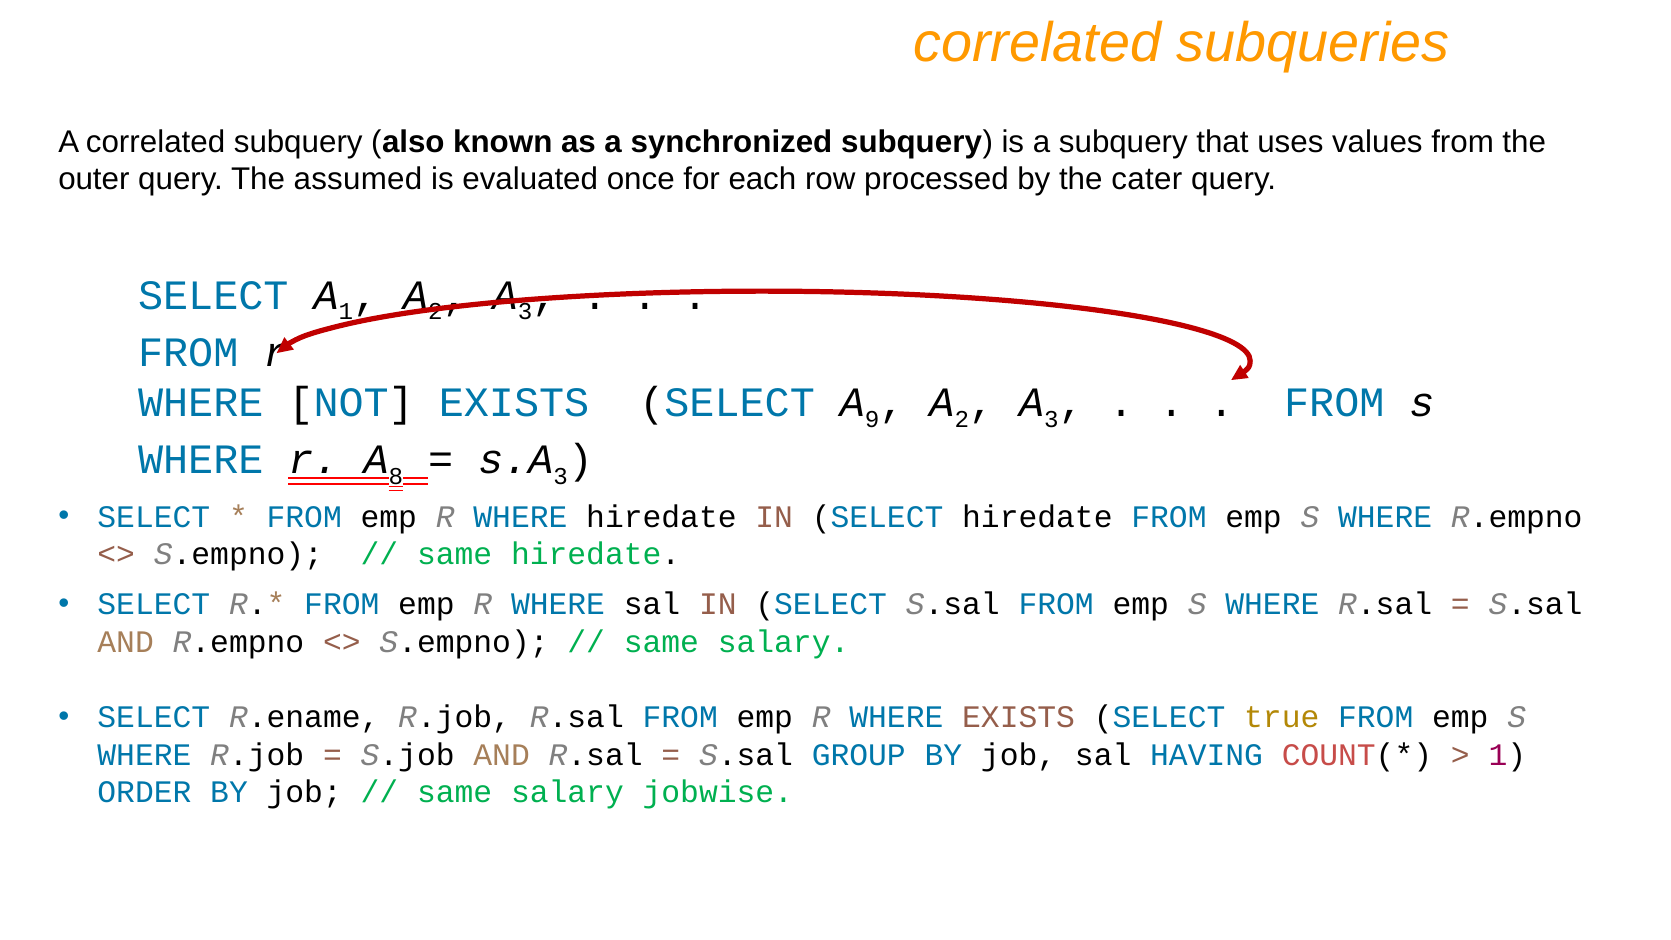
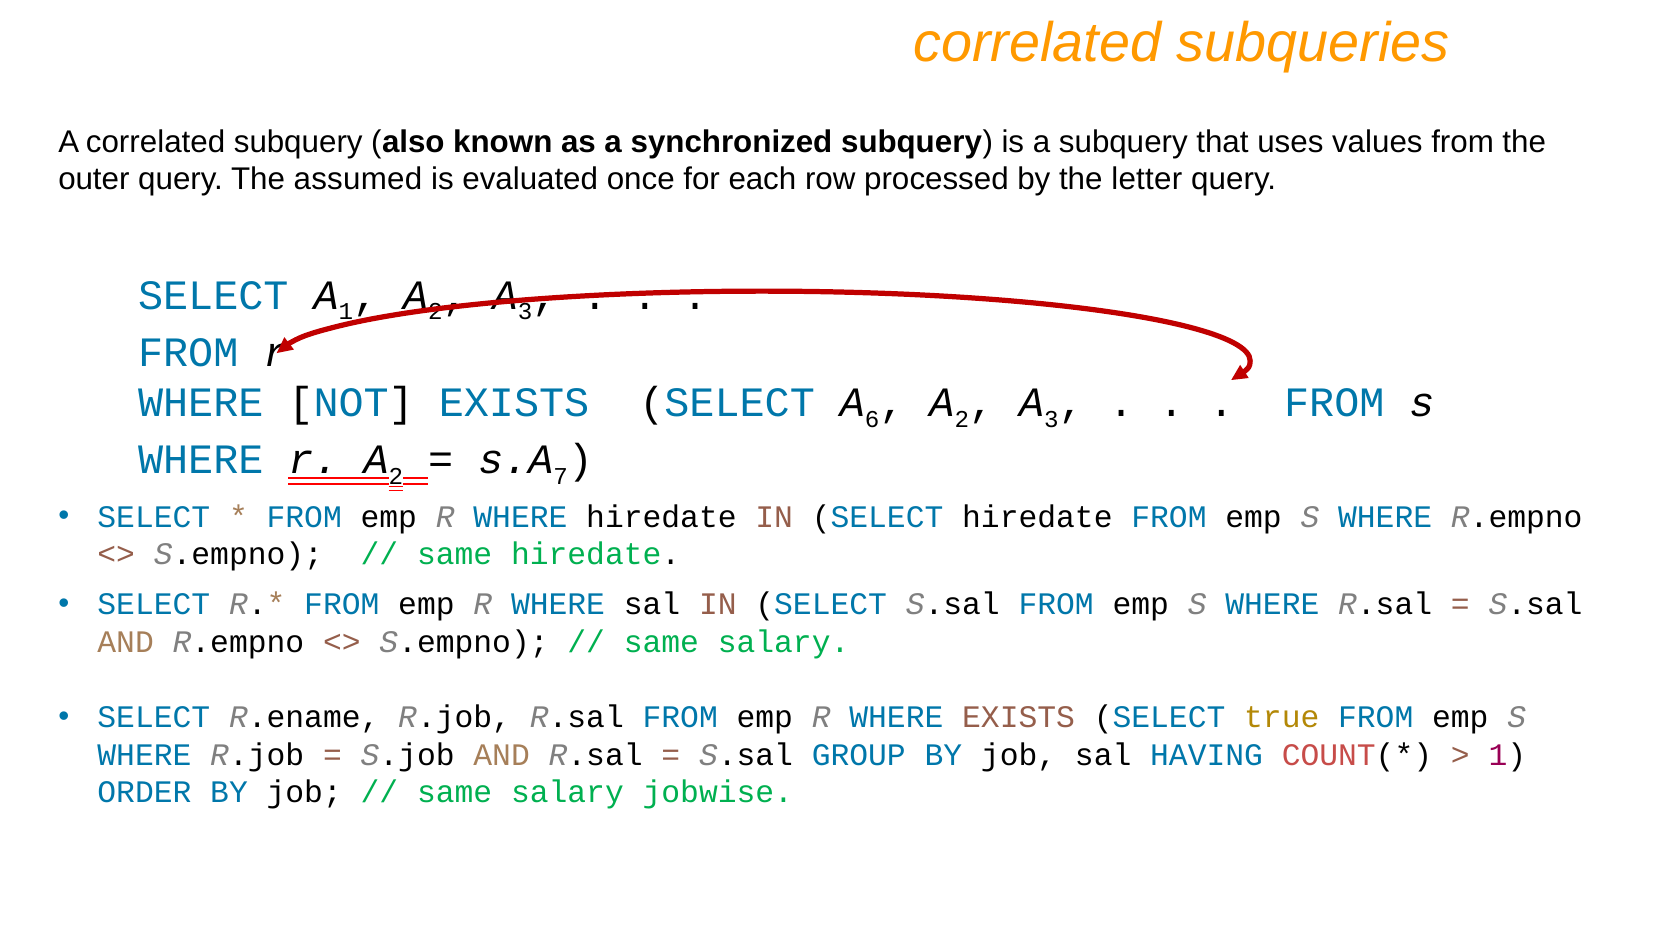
cater: cater -> letter
9: 9 -> 6
r A 8: 8 -> 2
3 at (561, 476): 3 -> 7
